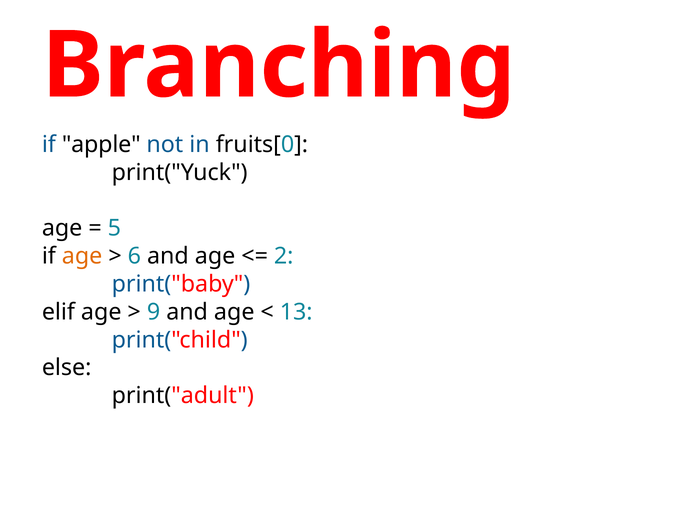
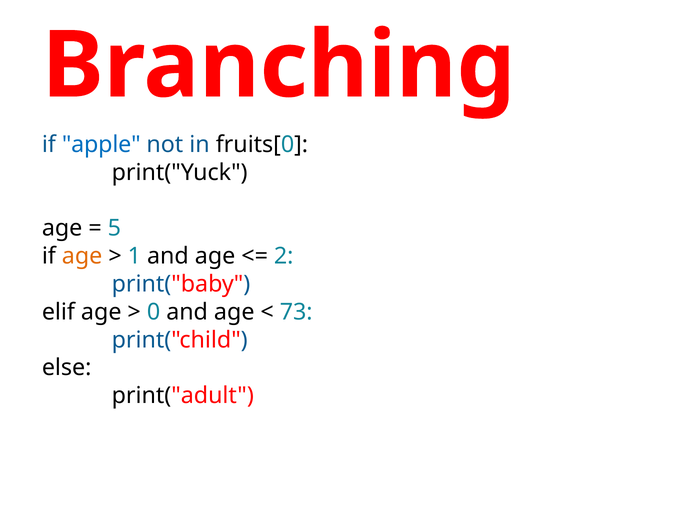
apple colour: black -> blue
6: 6 -> 1
9: 9 -> 0
13: 13 -> 73
